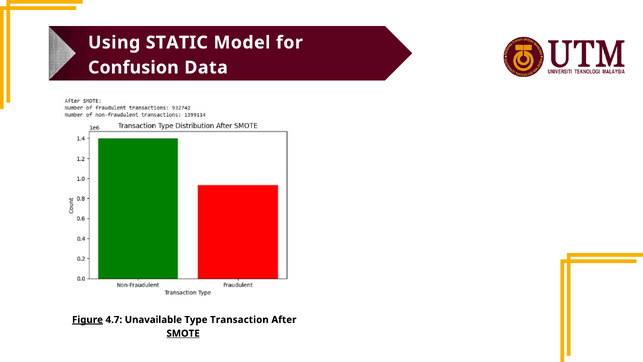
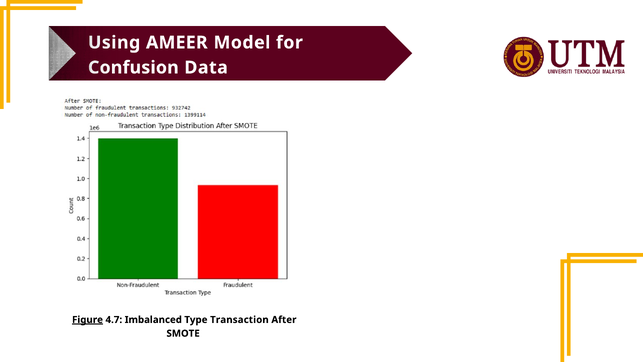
STATIC: STATIC -> AMEER
Unavailable: Unavailable -> Imbalanced
SMOTE underline: present -> none
